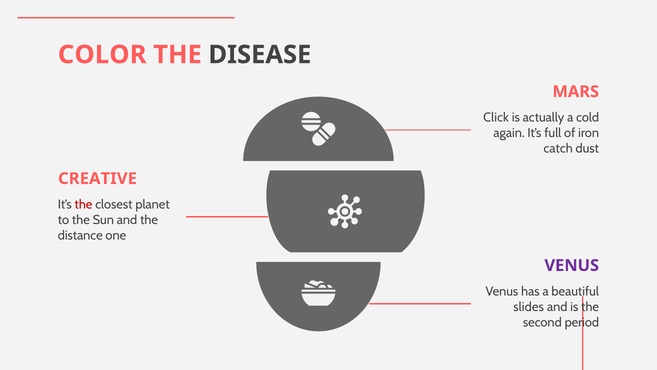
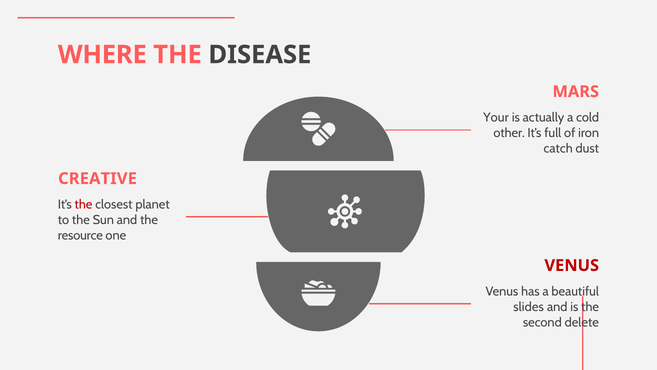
COLOR: COLOR -> WHERE
Click: Click -> Your
again: again -> other
distance: distance -> resource
VENUS at (572, 265) colour: purple -> red
period: period -> delete
